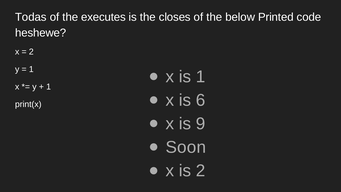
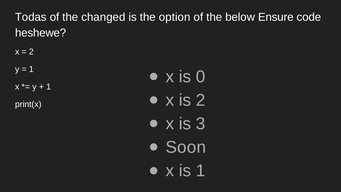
executes: executes -> changed
closes: closes -> option
Printed: Printed -> Ensure
is 1: 1 -> 0
is 6: 6 -> 2
9: 9 -> 3
is 2: 2 -> 1
